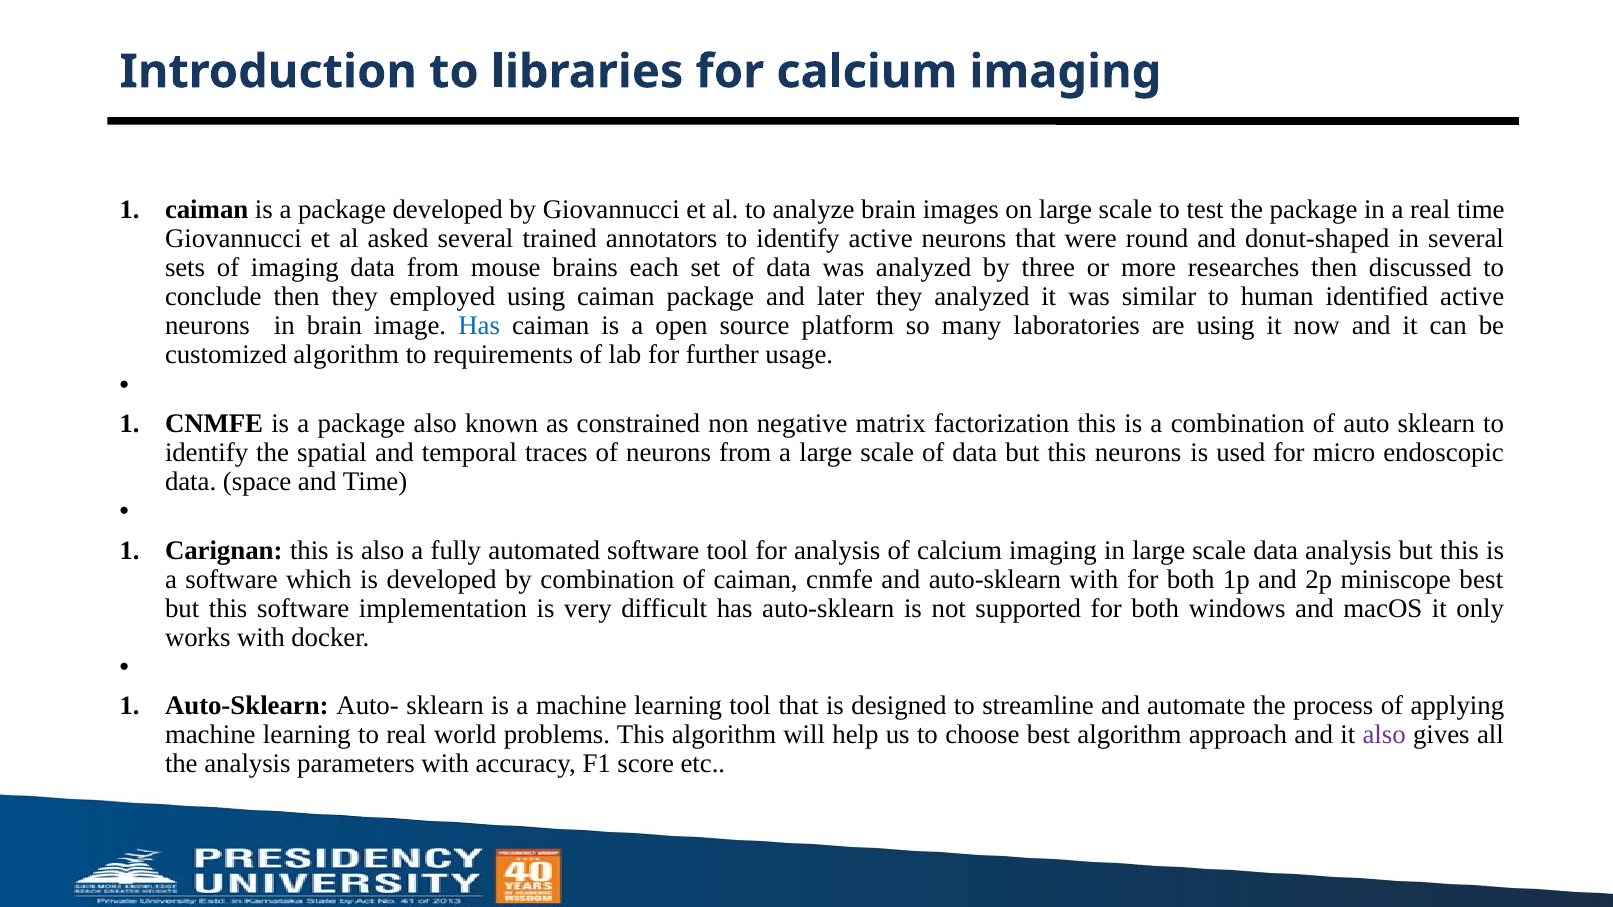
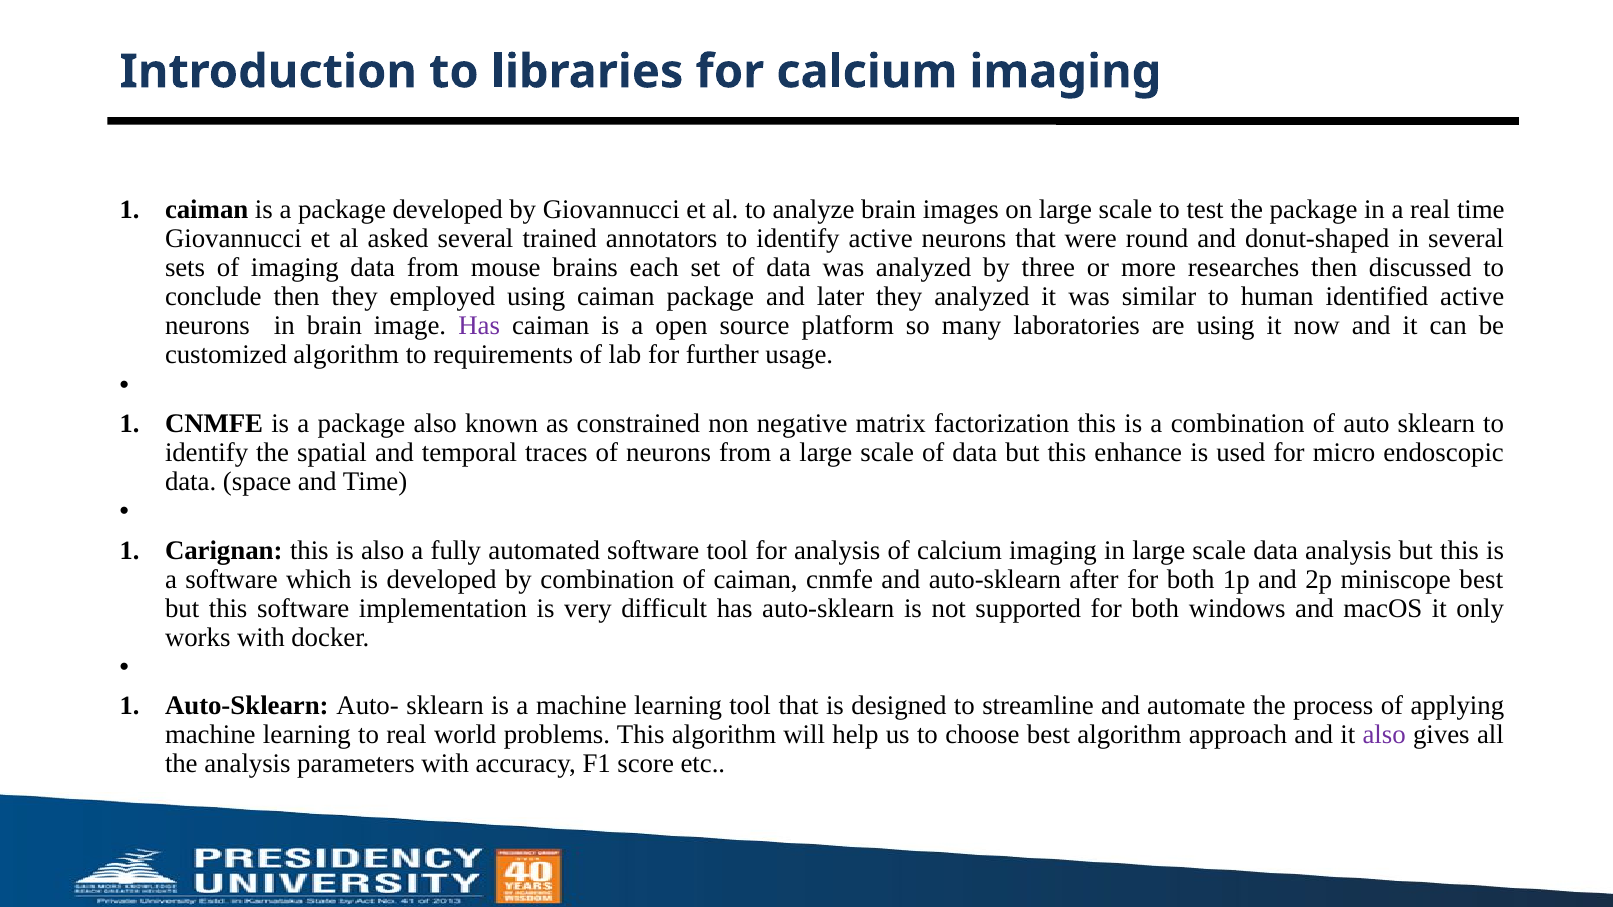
Has at (479, 326) colour: blue -> purple
this neurons: neurons -> enhance
auto-sklearn with: with -> after
